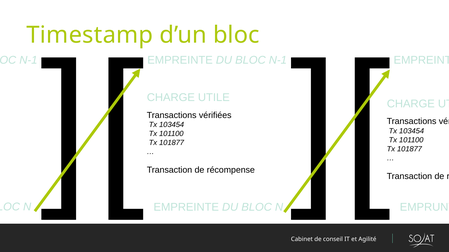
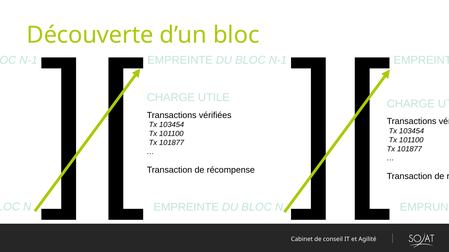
Timestamp: Timestamp -> Découverte
